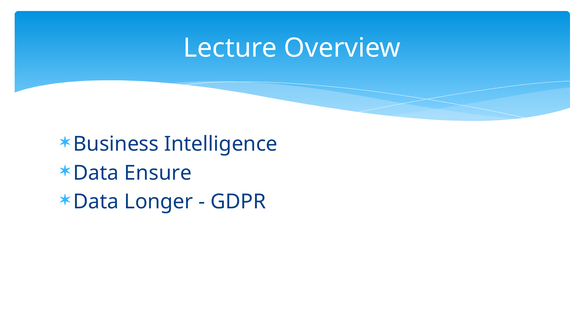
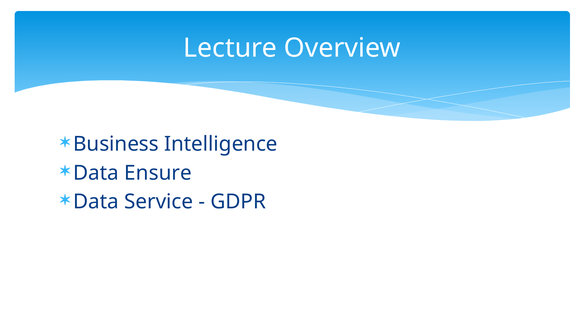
Longer: Longer -> Service
